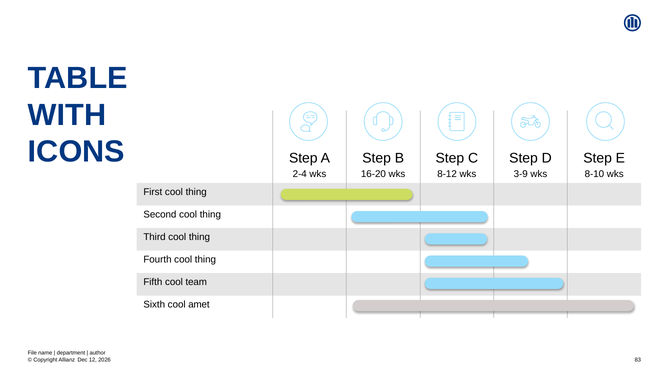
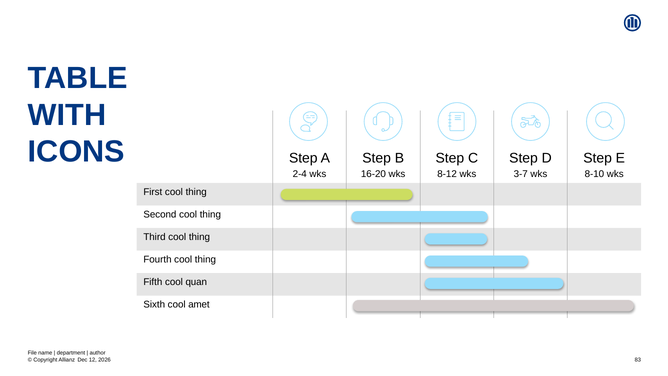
3-9: 3-9 -> 3-7
team: team -> quan
